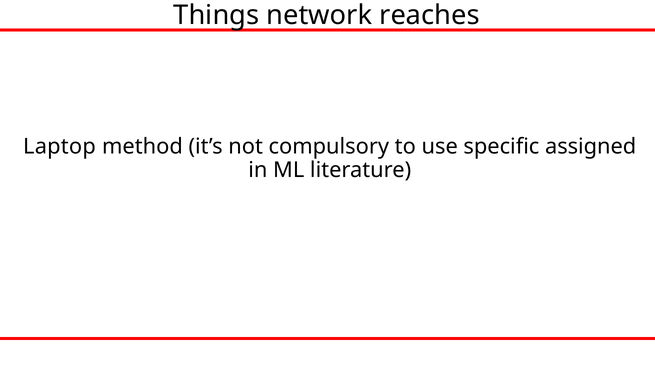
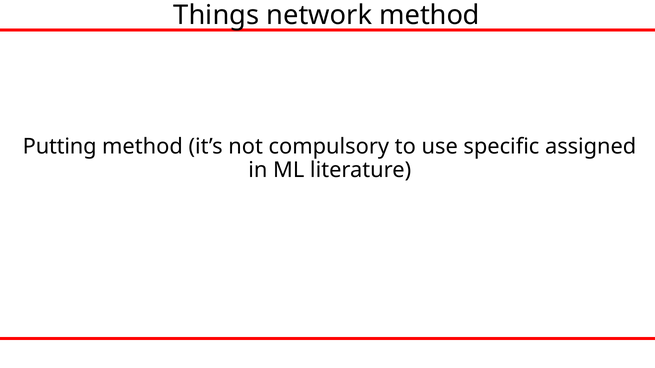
network reaches: reaches -> method
Laptop: Laptop -> Putting
